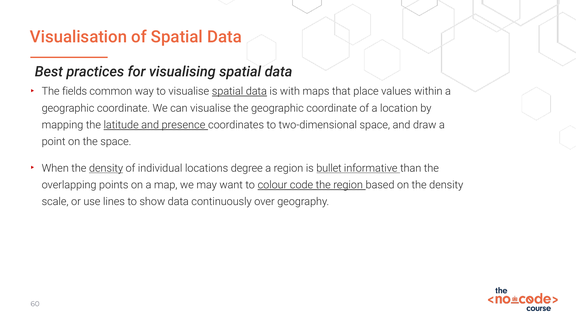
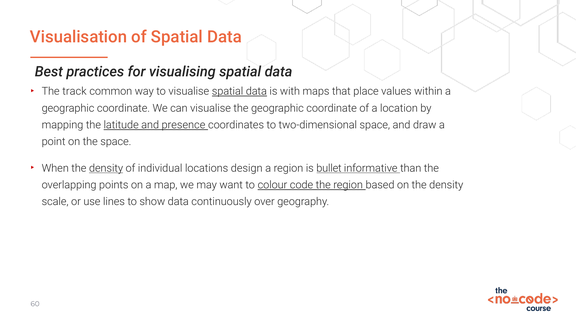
fields: fields -> track
degree: degree -> design
